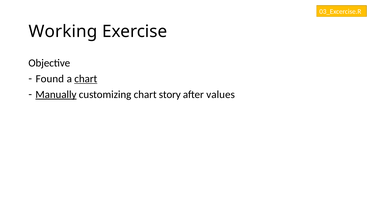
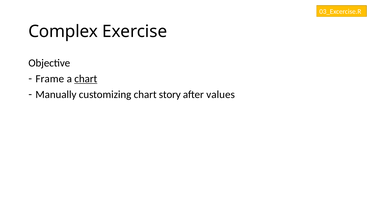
Working: Working -> Complex
Found: Found -> Frame
Manually underline: present -> none
